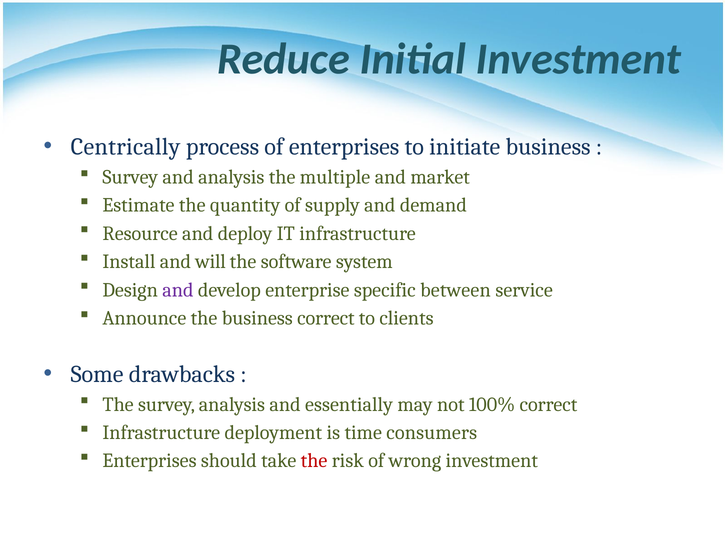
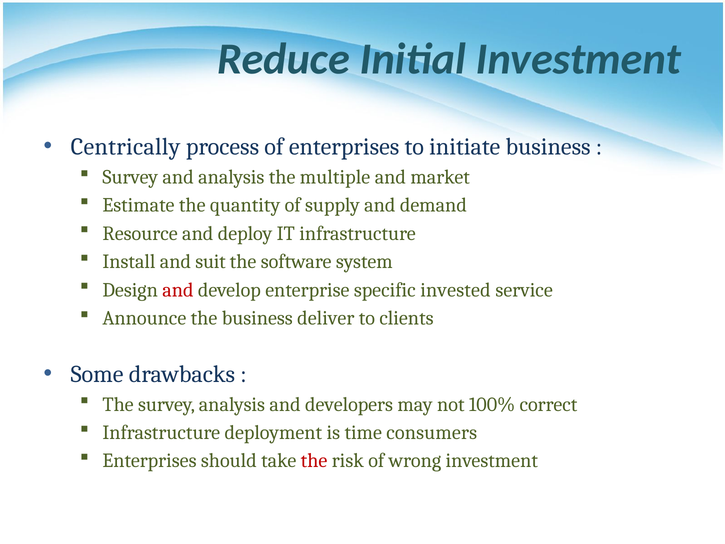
will: will -> suit
and at (178, 290) colour: purple -> red
between: between -> invested
business correct: correct -> deliver
essentially: essentially -> developers
